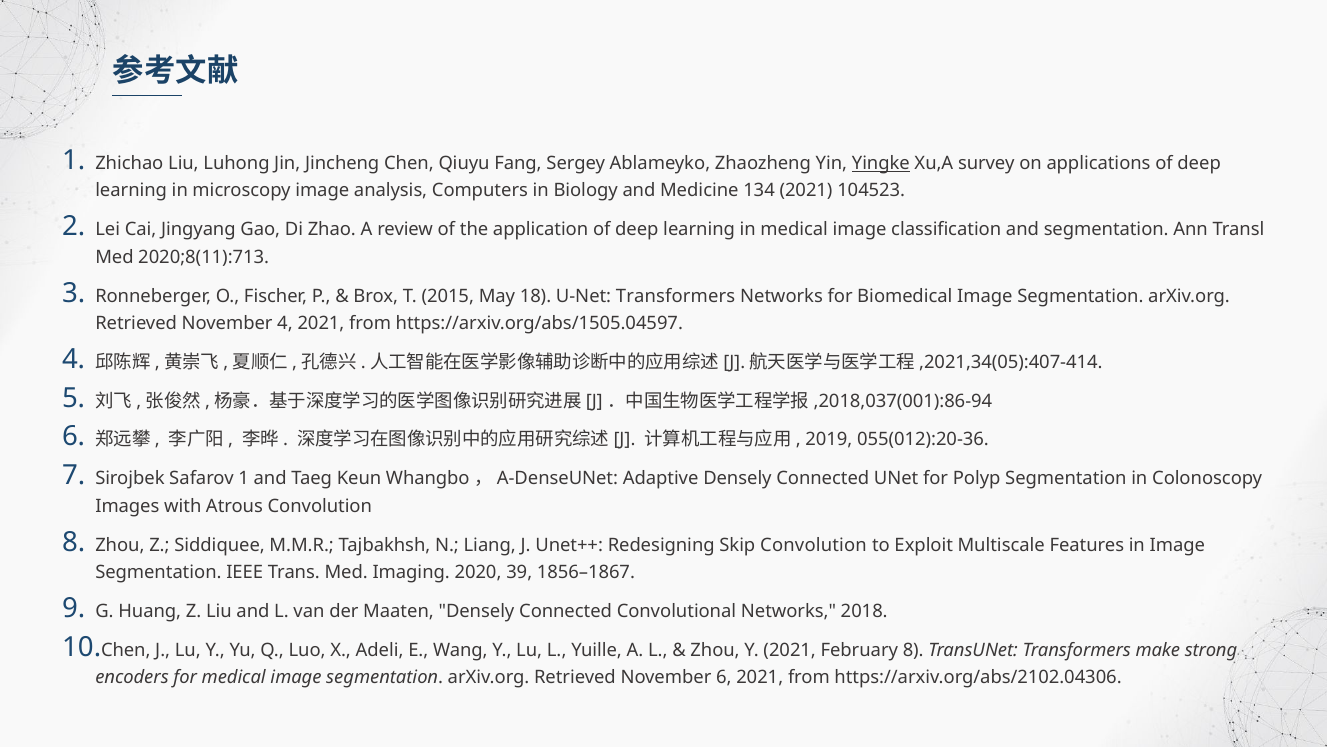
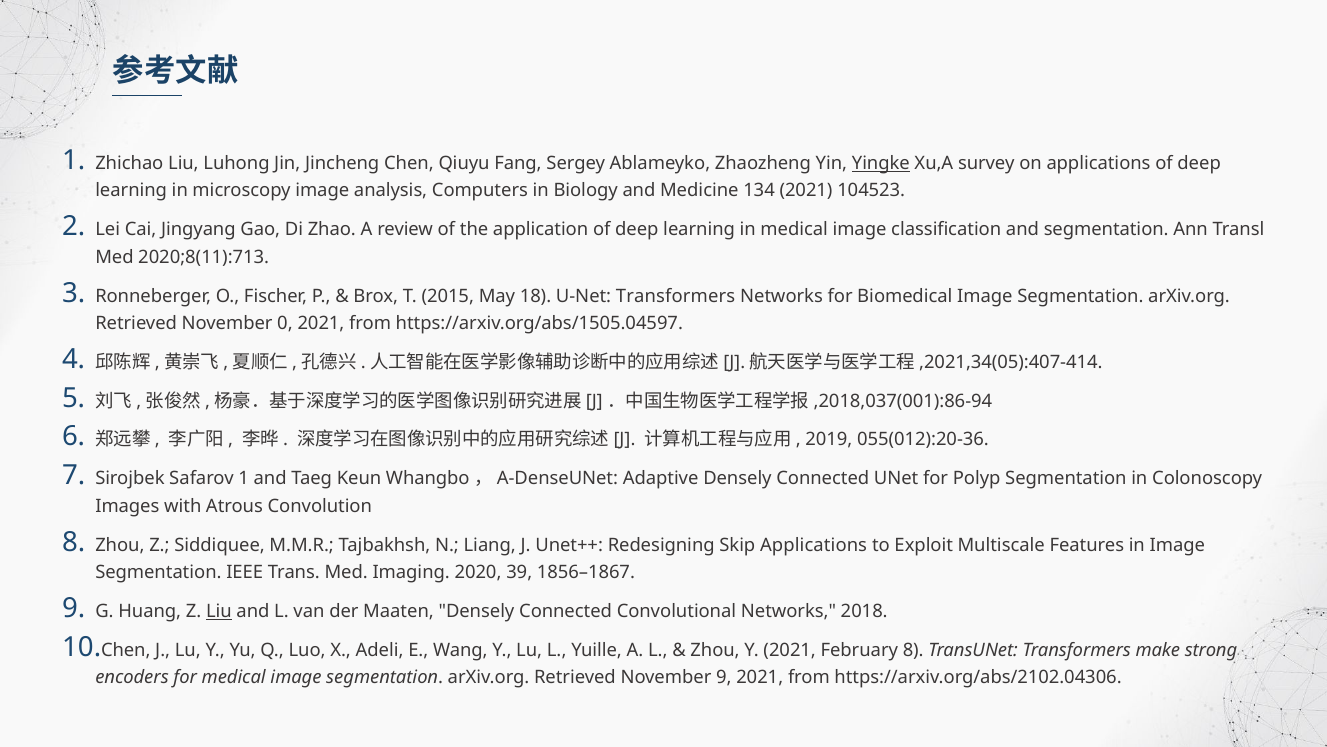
November 4: 4 -> 0
Skip Convolution: Convolution -> Applications
Liu at (219, 611) underline: none -> present
November 6: 6 -> 9
